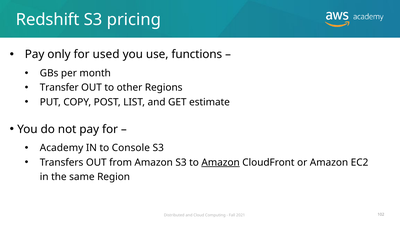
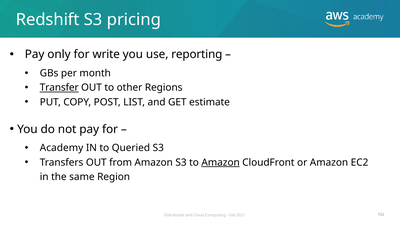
used: used -> write
functions: functions -> reporting
Transfer underline: none -> present
Console: Console -> Queried
